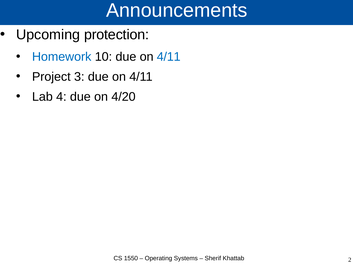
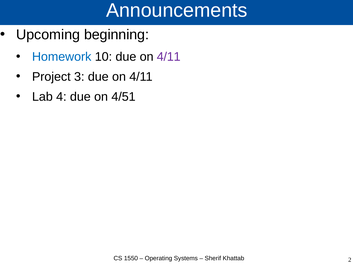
protection: protection -> beginning
4/11 at (169, 57) colour: blue -> purple
4/20: 4/20 -> 4/51
